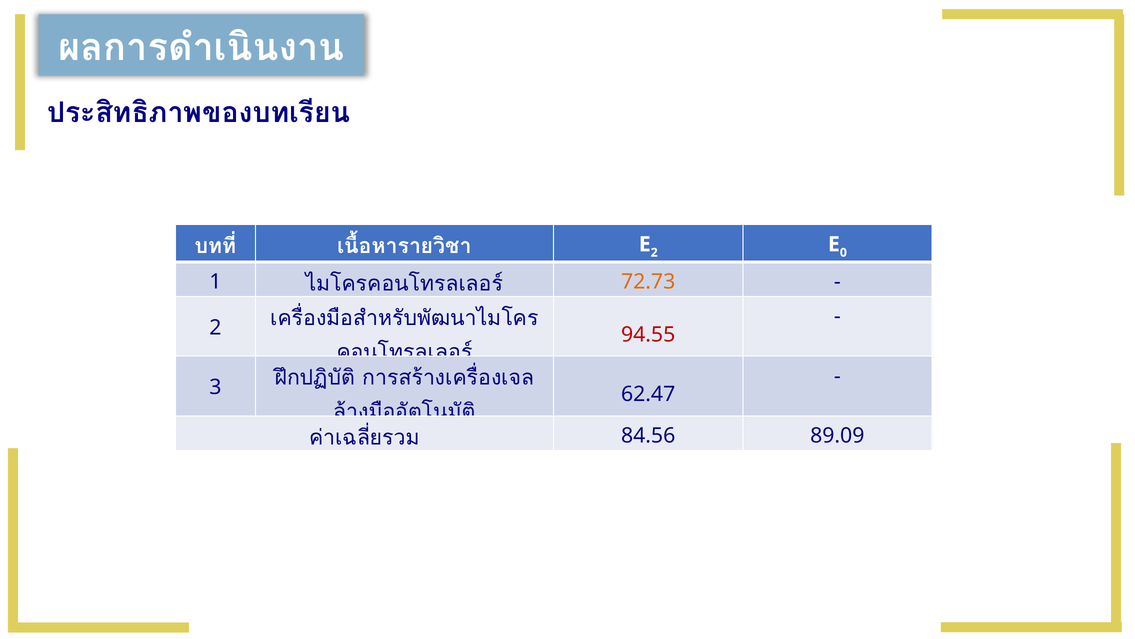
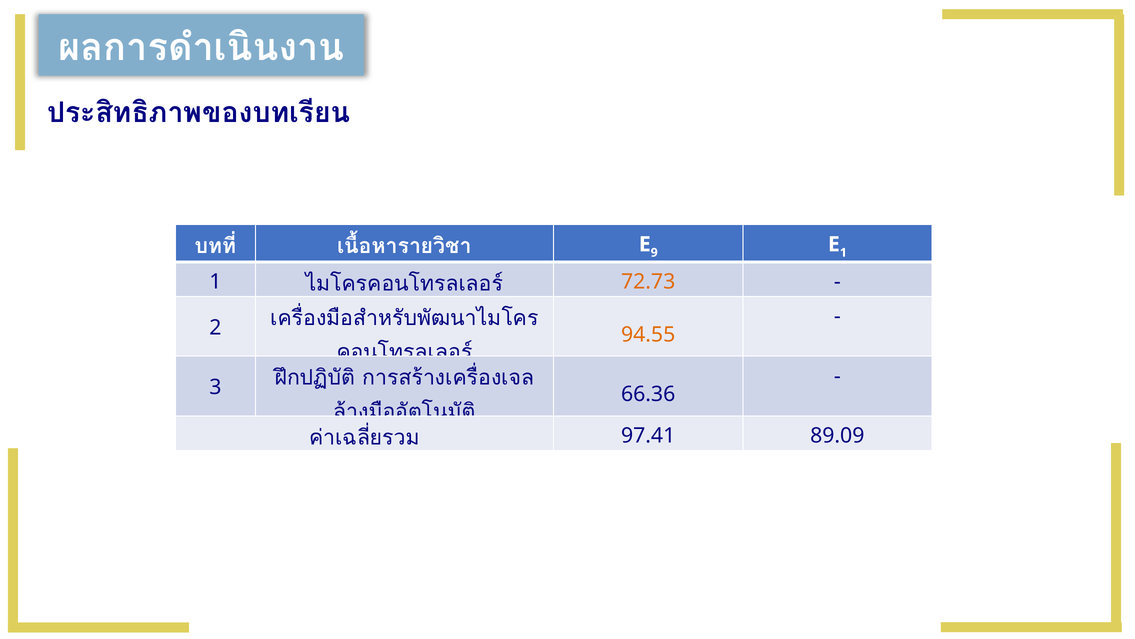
2 at (654, 252): 2 -> 9
0 at (843, 252): 0 -> 1
94.55 colour: red -> orange
62.47: 62.47 -> 66.36
84.56: 84.56 -> 97.41
